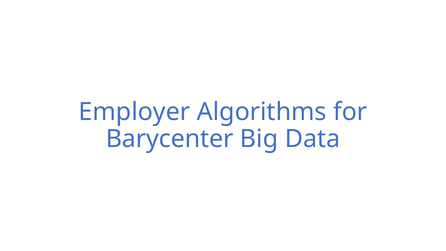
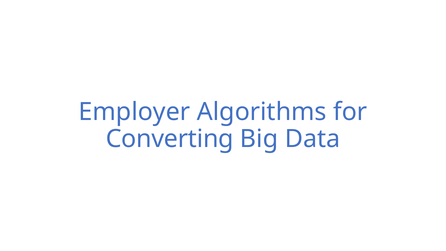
Barycenter: Barycenter -> Converting
